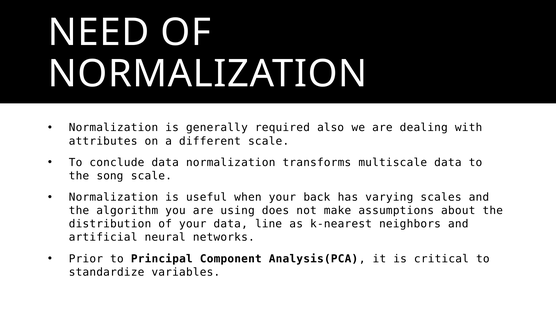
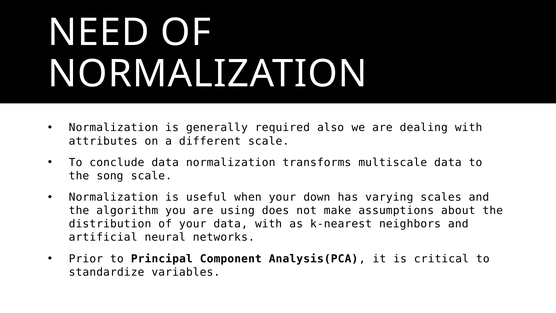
back: back -> down
data line: line -> with
